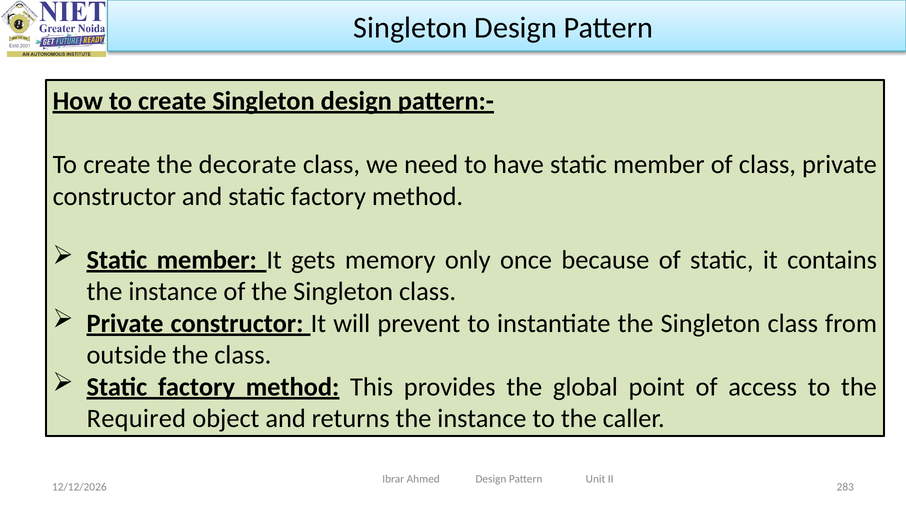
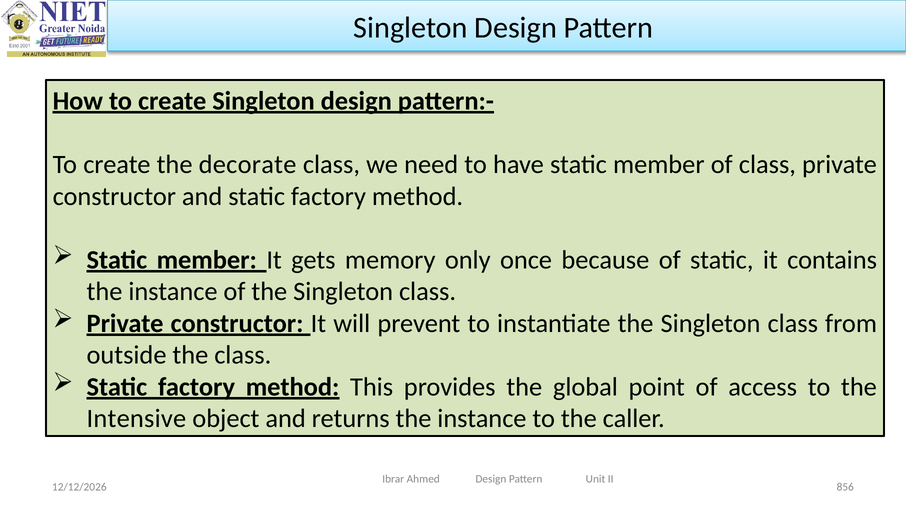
Required: Required -> Intensive
283: 283 -> 856
